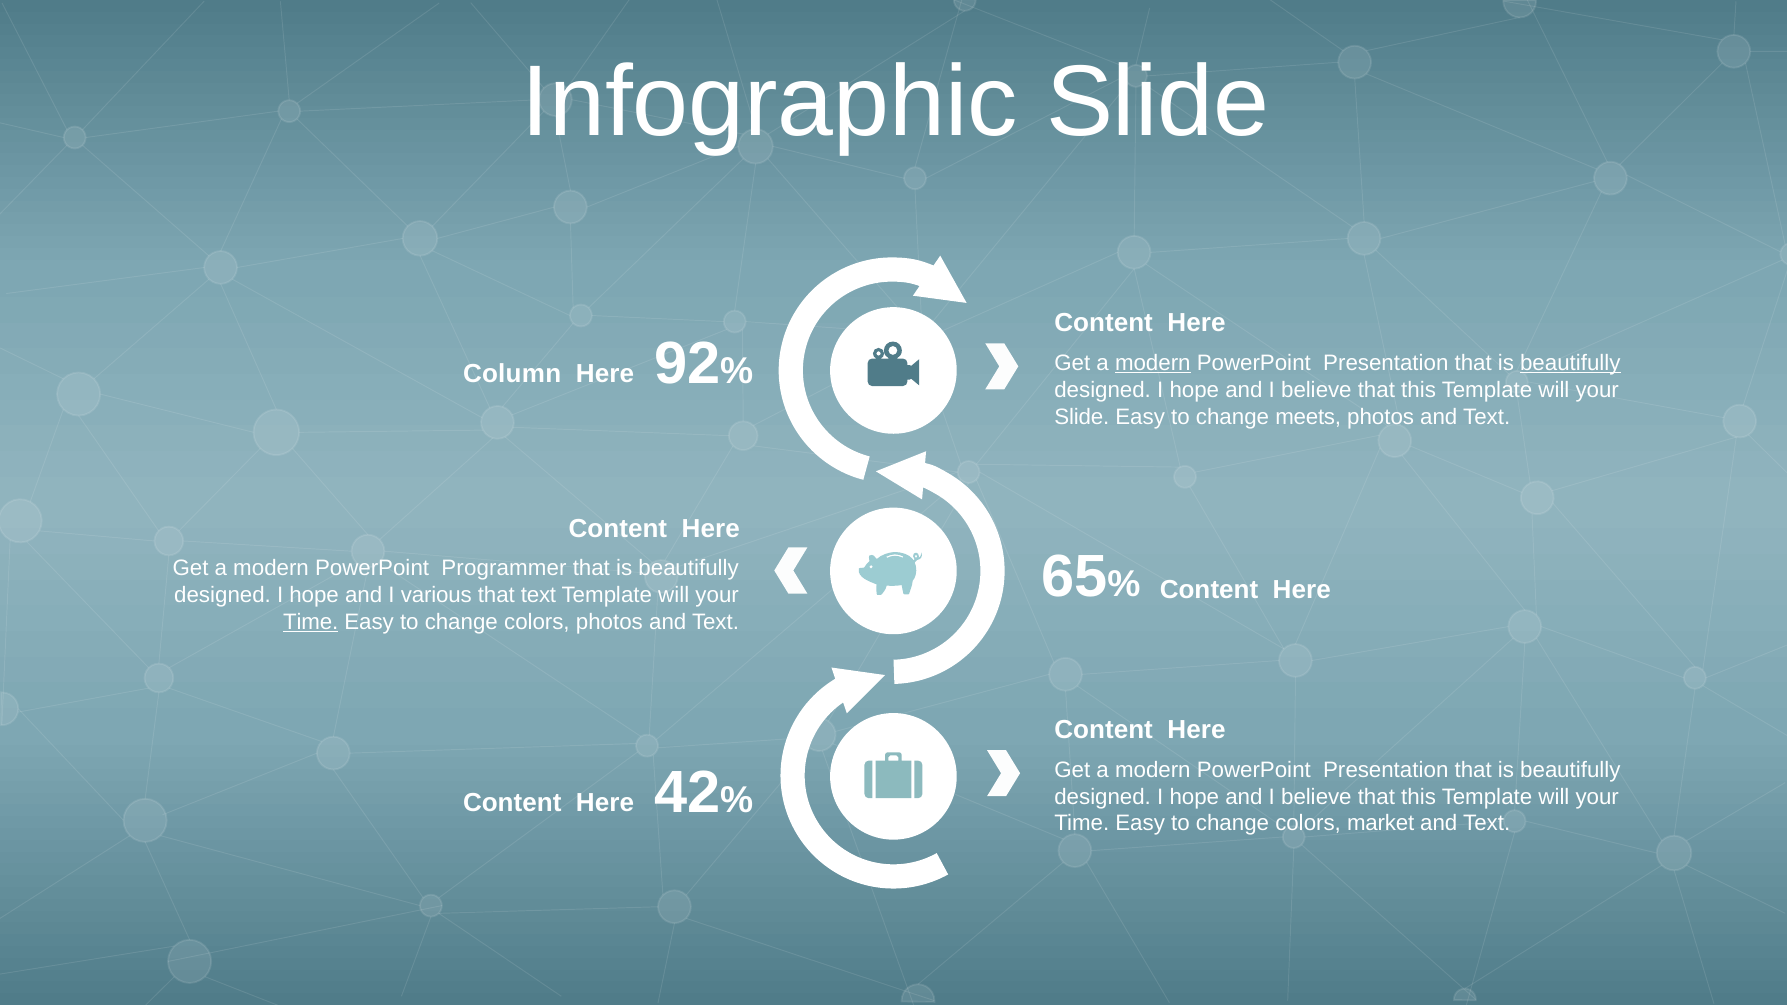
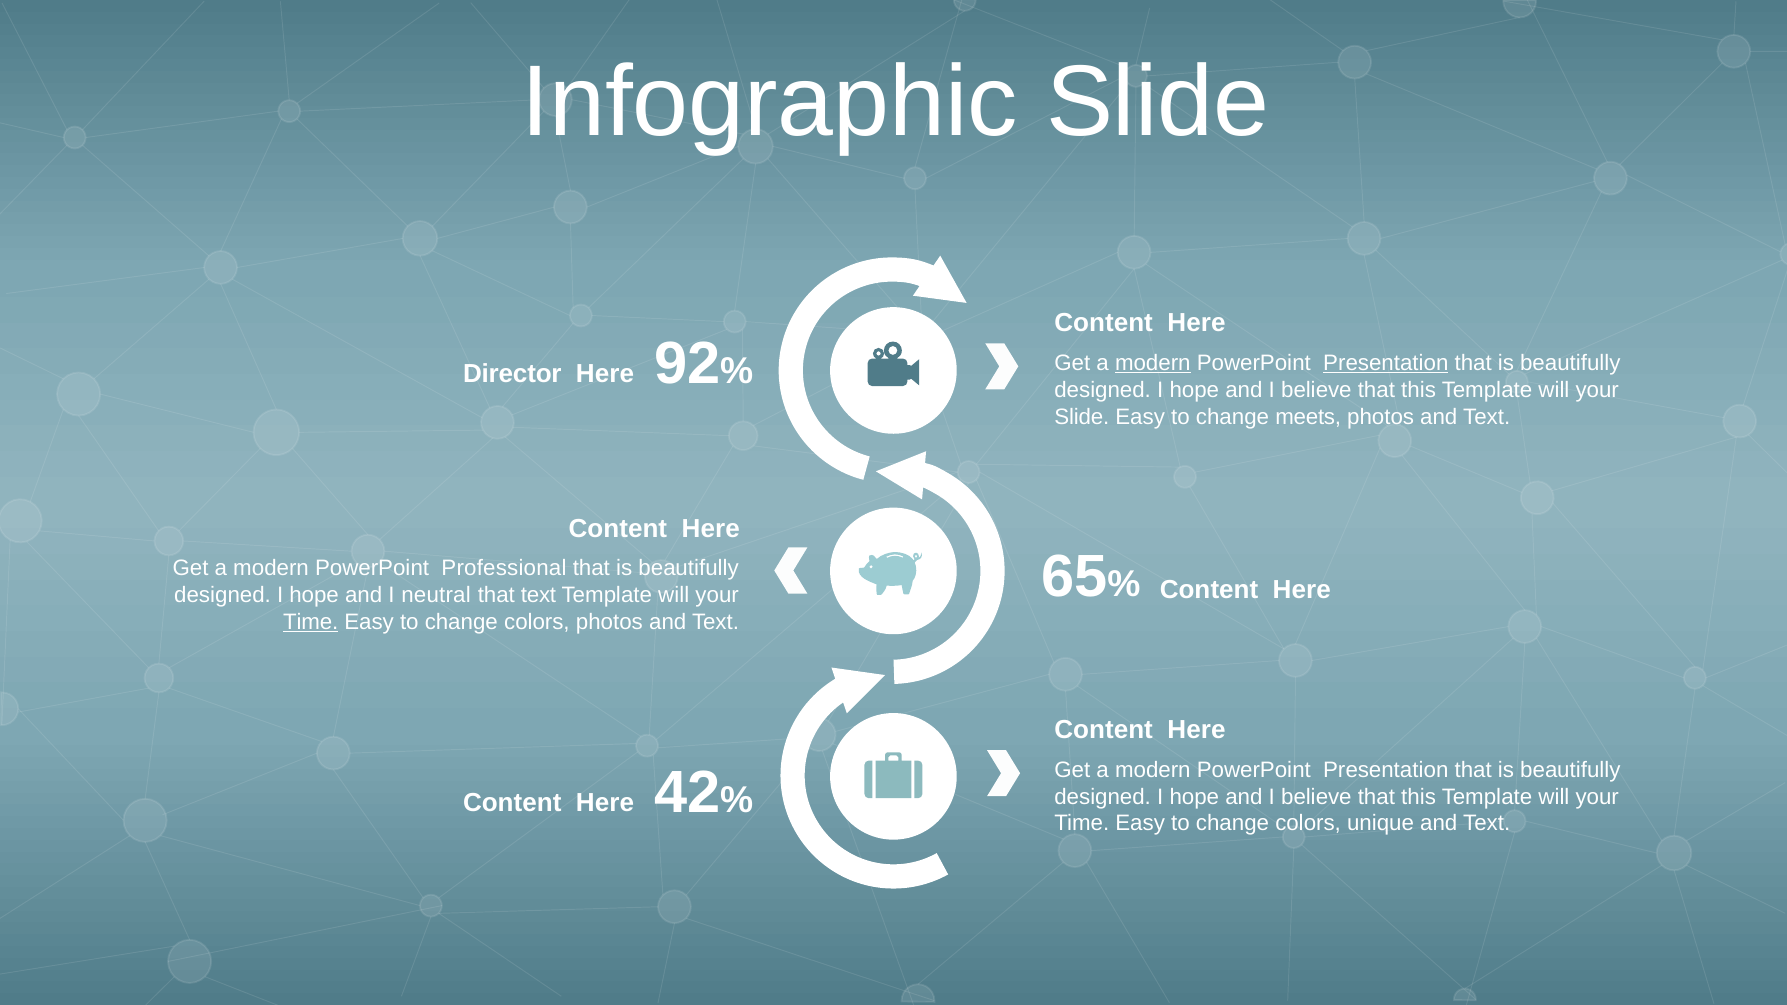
Presentation at (1386, 363) underline: none -> present
beautifully at (1570, 363) underline: present -> none
Column: Column -> Director
Programmer: Programmer -> Professional
various: various -> neutral
market: market -> unique
